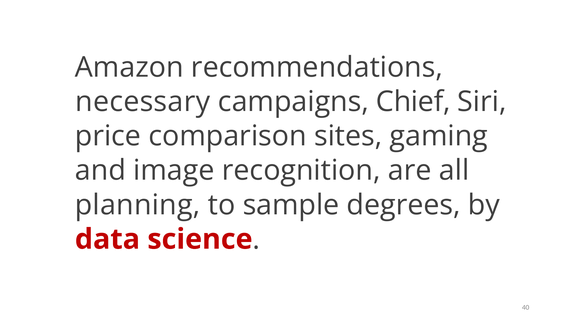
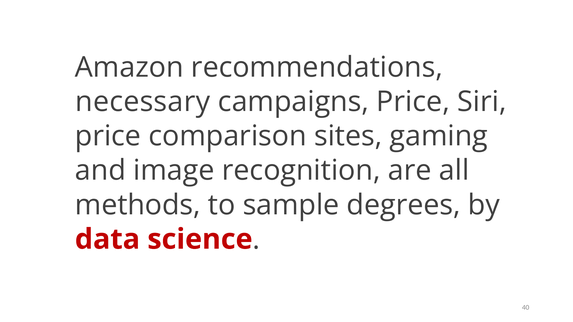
campaigns Chief: Chief -> Price
planning: planning -> methods
